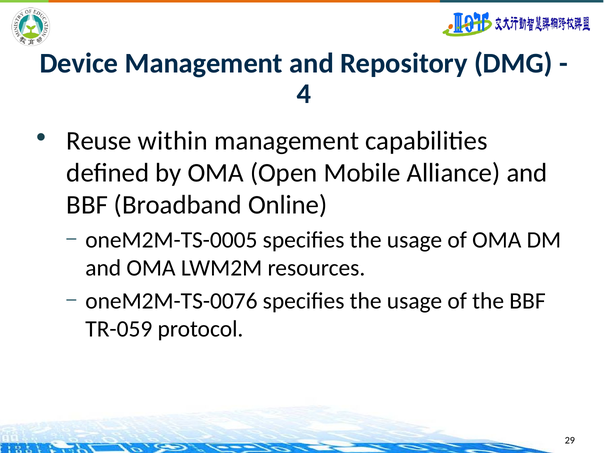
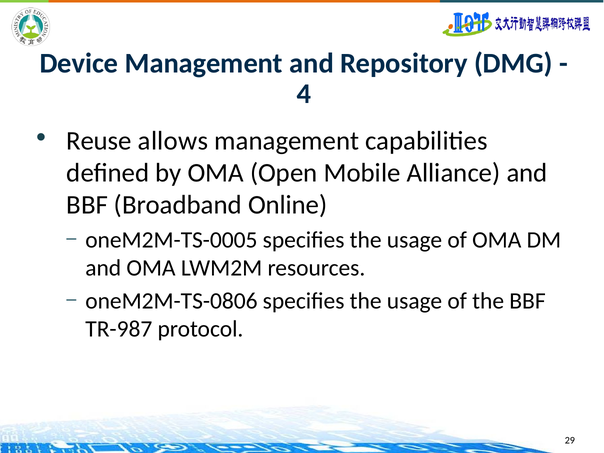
within: within -> allows
oneM2M-TS-0076: oneM2M-TS-0076 -> oneM2M-TS-0806
TR-059: TR-059 -> TR-987
